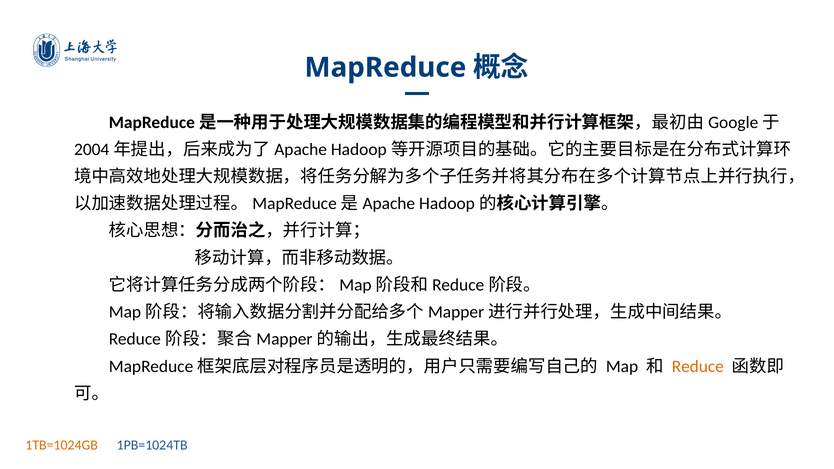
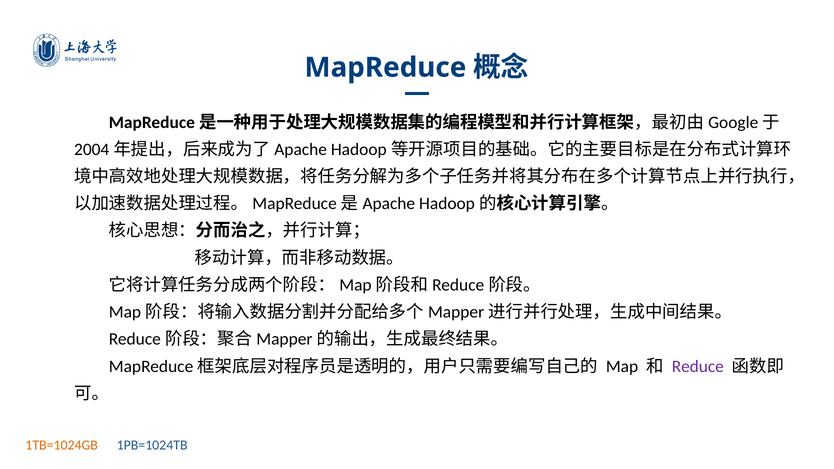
Reduce colour: orange -> purple
